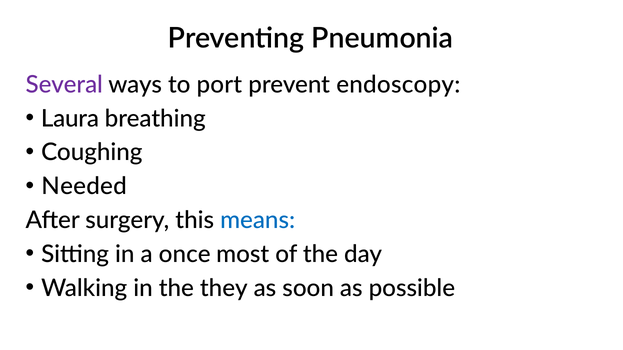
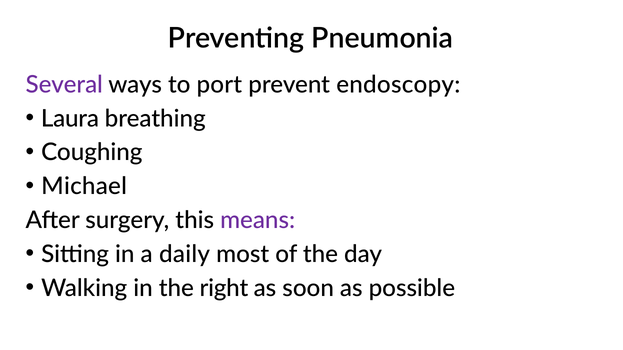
Needed: Needed -> Michael
means colour: blue -> purple
once: once -> daily
they: they -> right
